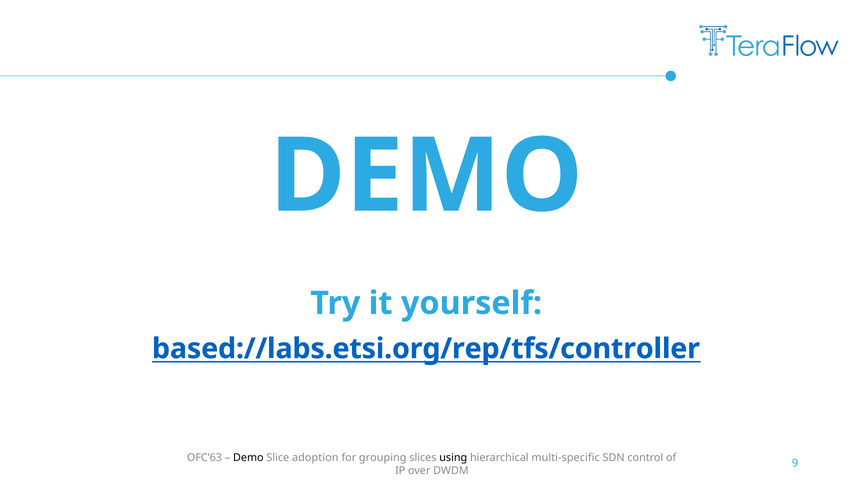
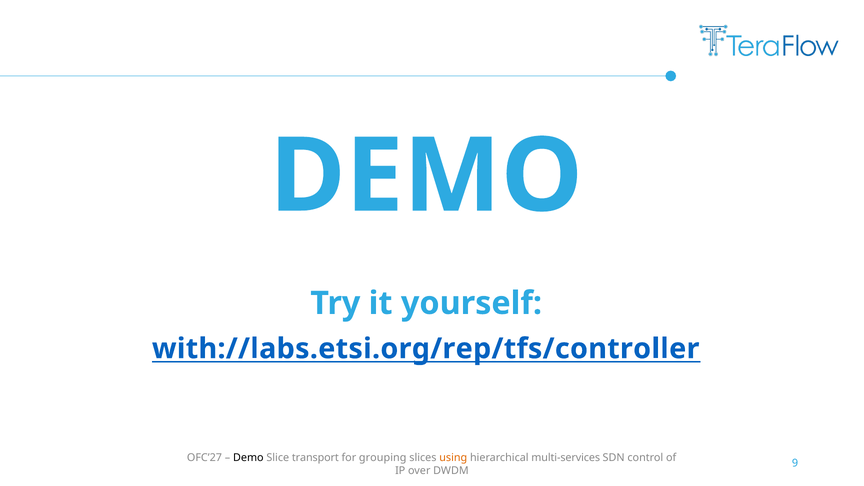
based://labs.etsi.org/rep/tfs/controller: based://labs.etsi.org/rep/tfs/controller -> with://labs.etsi.org/rep/tfs/controller
OFC’63: OFC’63 -> OFC’27
adoption: adoption -> transport
using colour: black -> orange
multi-specific: multi-specific -> multi-services
